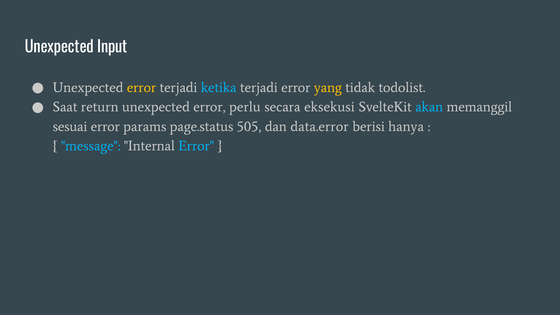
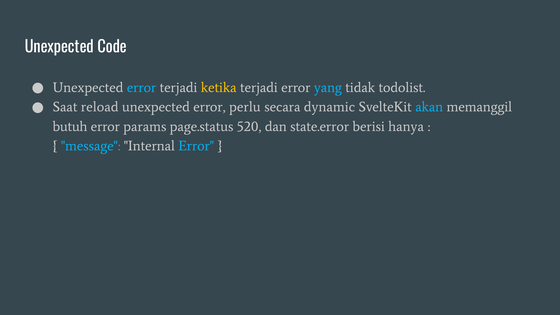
Input: Input -> Code
error at (142, 87) colour: yellow -> light blue
ketika colour: light blue -> yellow
yang colour: yellow -> light blue
return: return -> reload
eksekusi: eksekusi -> dynamic
sesuai: sesuai -> butuh
505: 505 -> 520
data.error: data.error -> state.error
